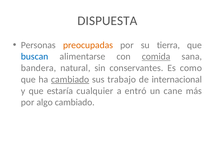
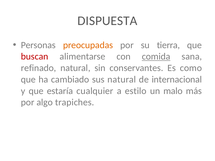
buscan colour: blue -> red
bandera: bandera -> refinado
cambiado at (70, 80) underline: present -> none
sus trabajo: trabajo -> natural
entró: entró -> estilo
cane: cane -> malo
algo cambiado: cambiado -> trapiches
